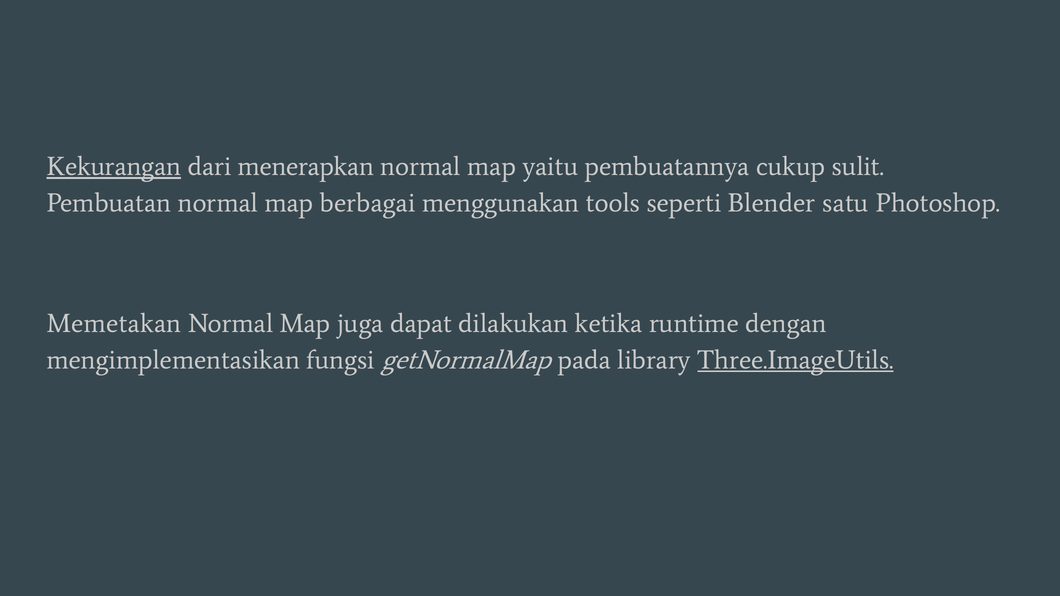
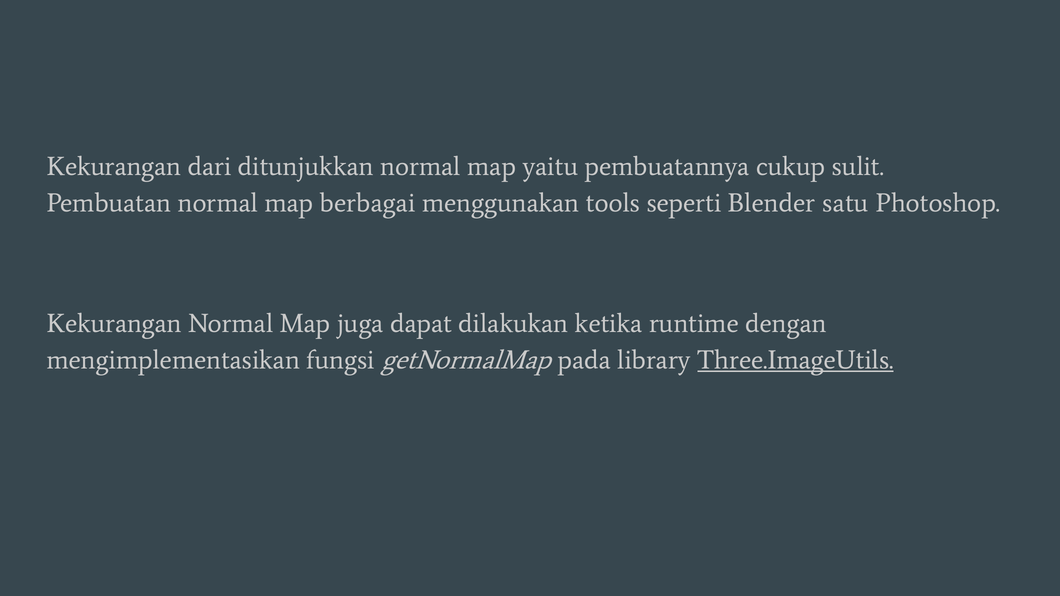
Kekurangan at (114, 167) underline: present -> none
menerapkan: menerapkan -> ditunjukkan
Memetakan at (114, 323): Memetakan -> Kekurangan
